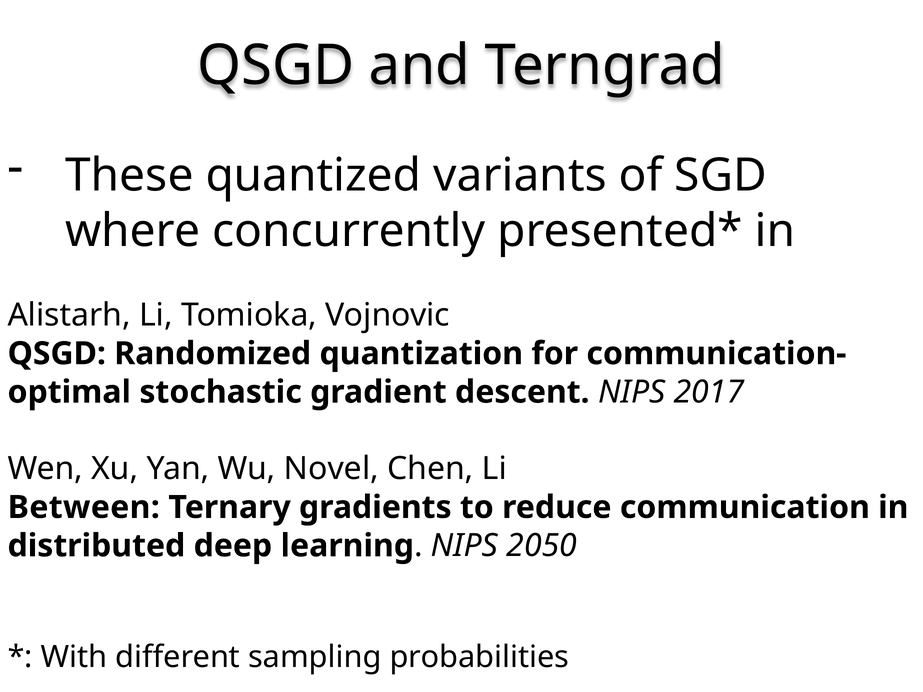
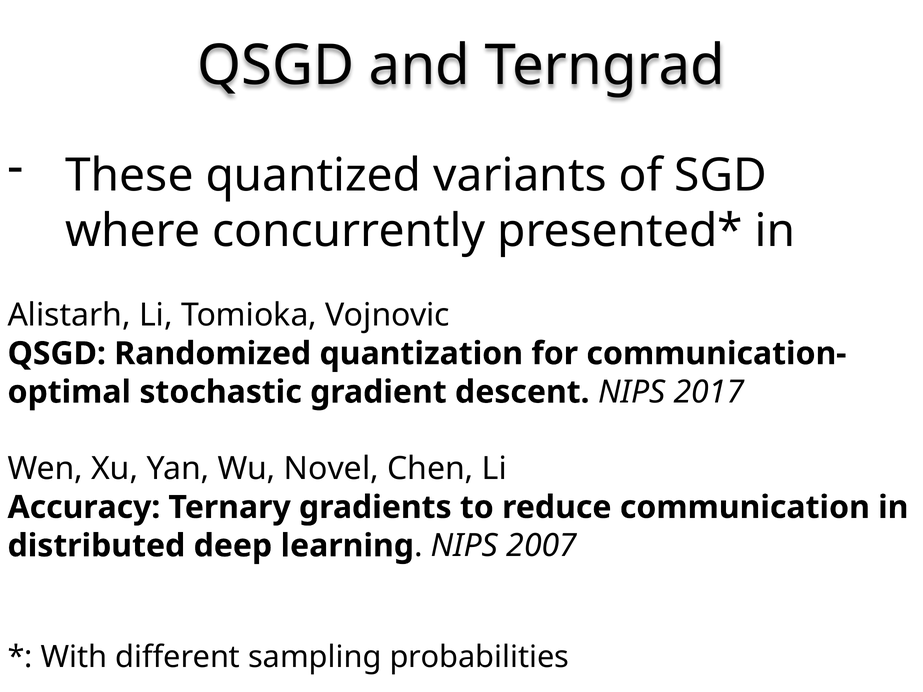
Between: Between -> Accuracy
2050: 2050 -> 2007
